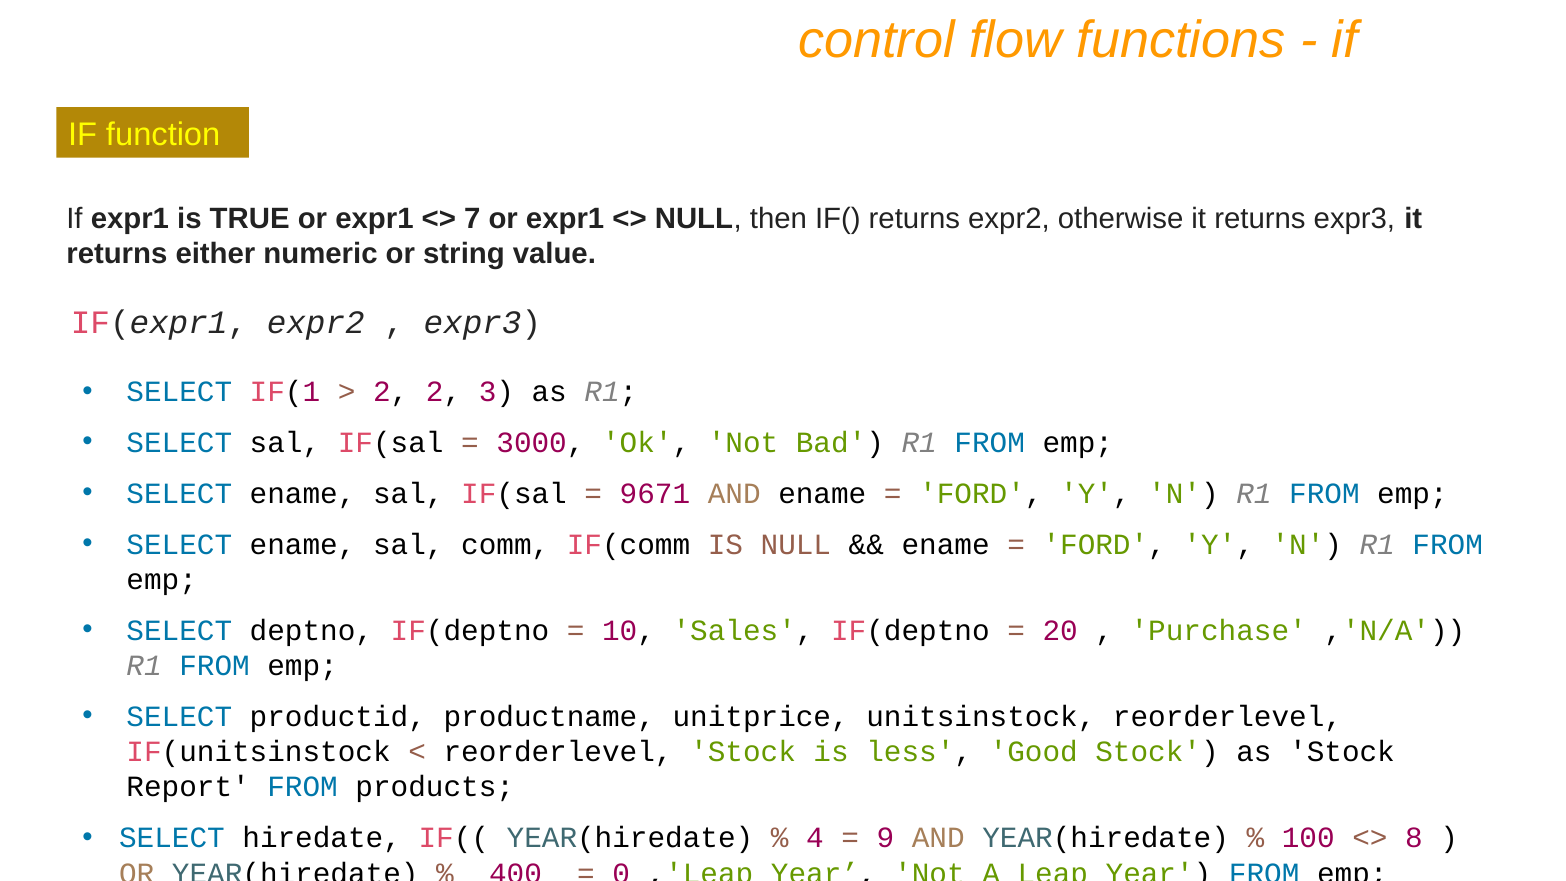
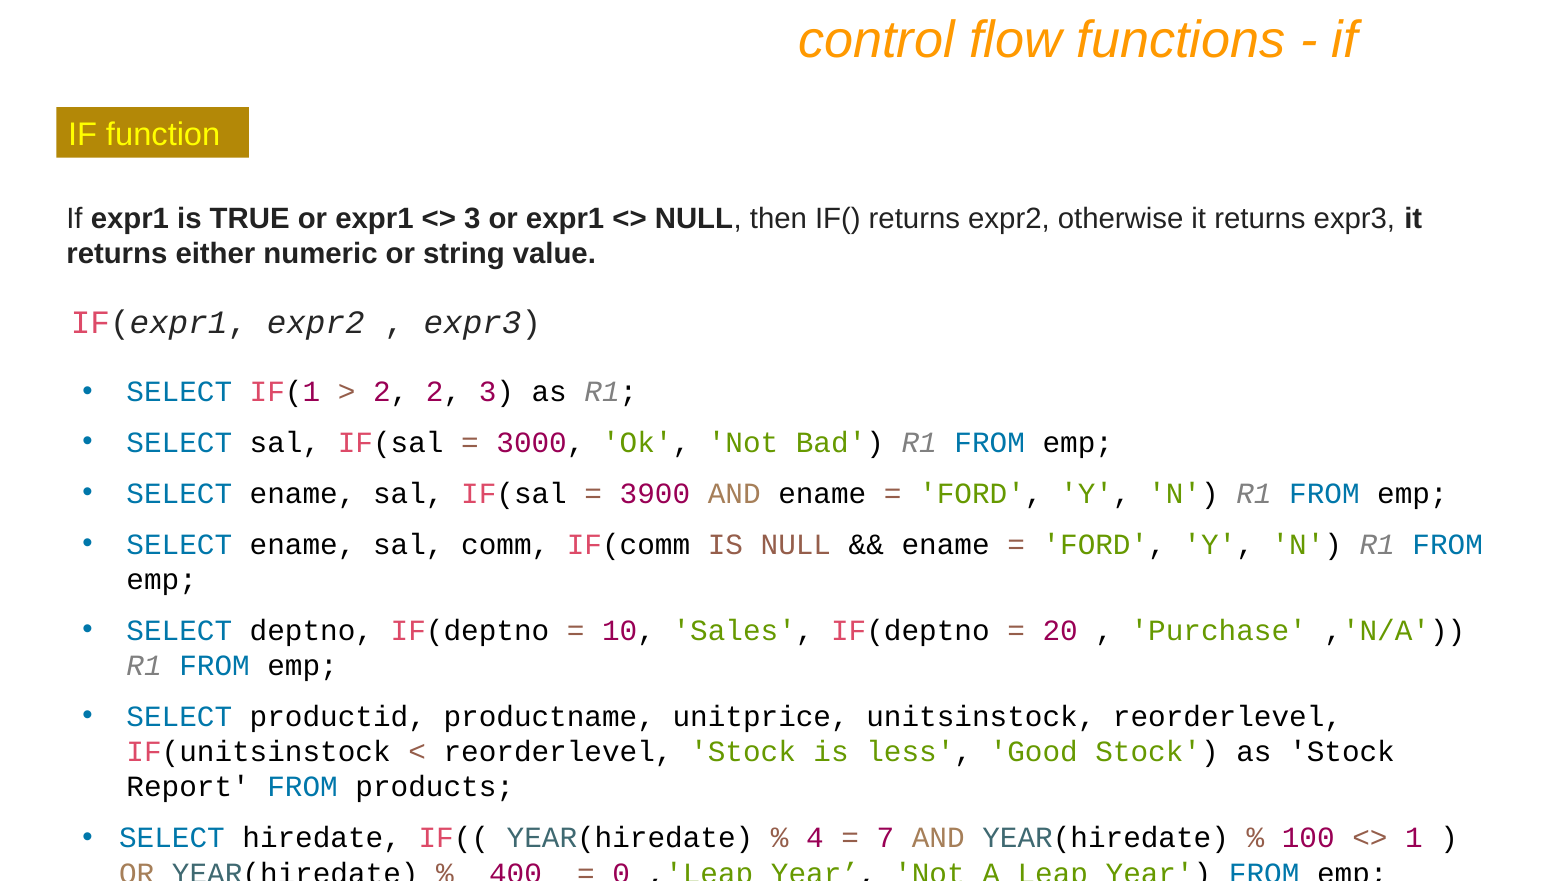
7 at (472, 219): 7 -> 3
9671: 9671 -> 3900
9: 9 -> 7
8: 8 -> 1
